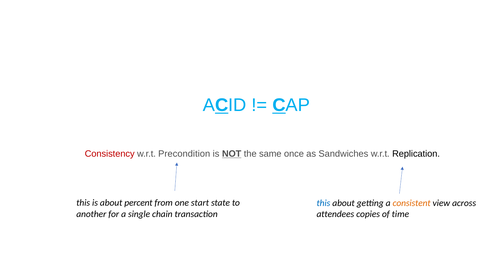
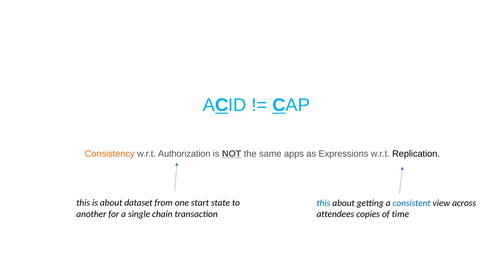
Consistency colour: red -> orange
Precondition: Precondition -> Authorization
once: once -> apps
Sandwiches: Sandwiches -> Expressions
percent: percent -> dataset
consistent colour: orange -> blue
